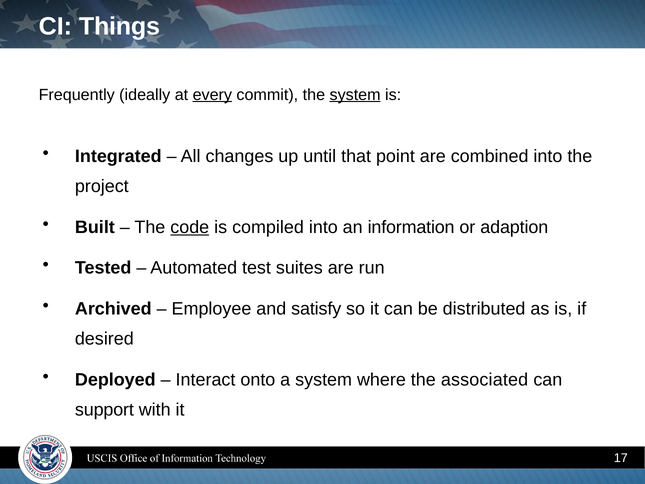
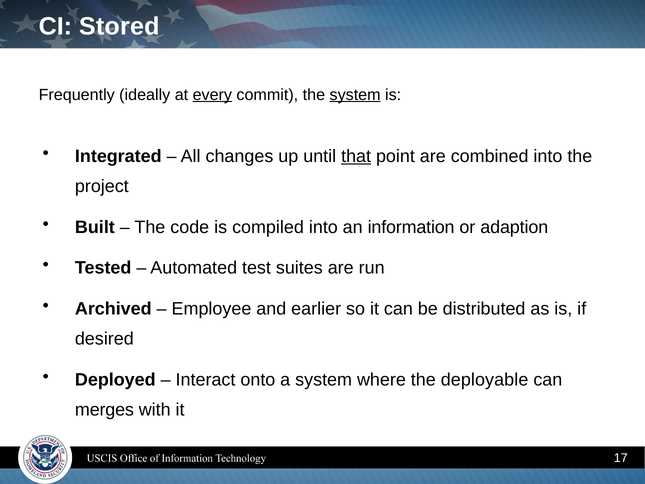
Things: Things -> Stored
that underline: none -> present
code underline: present -> none
satisfy: satisfy -> earlier
associated: associated -> deployable
support: support -> merges
